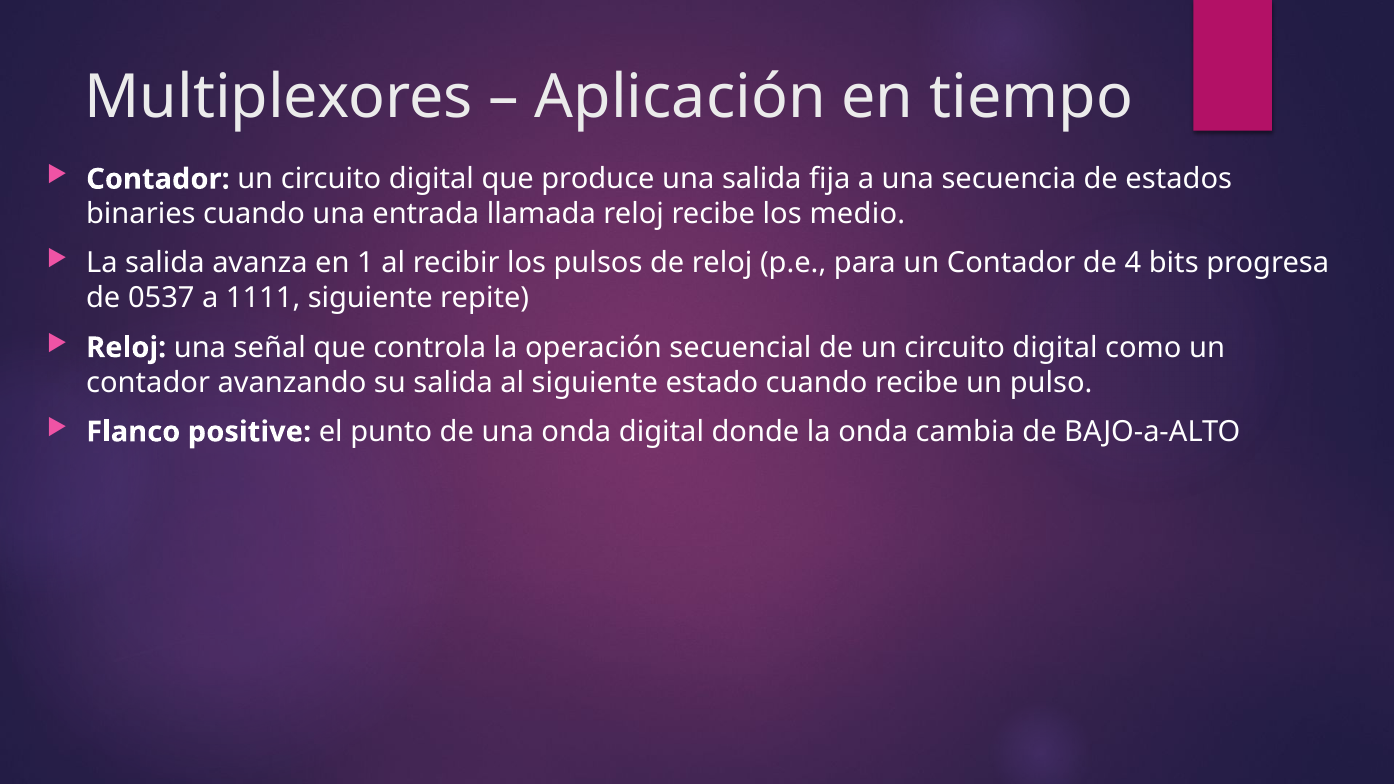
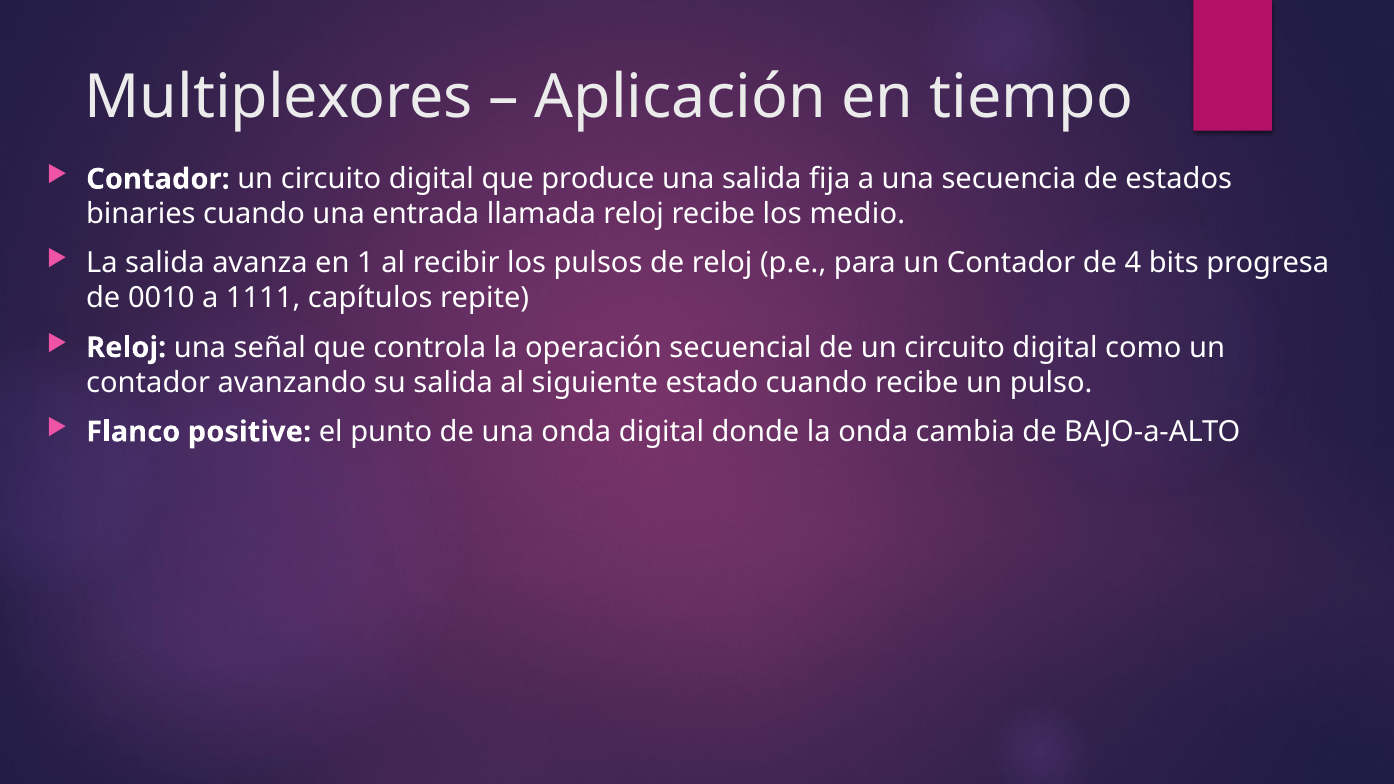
0537: 0537 -> 0010
1111 siguiente: siguiente -> capítulos
